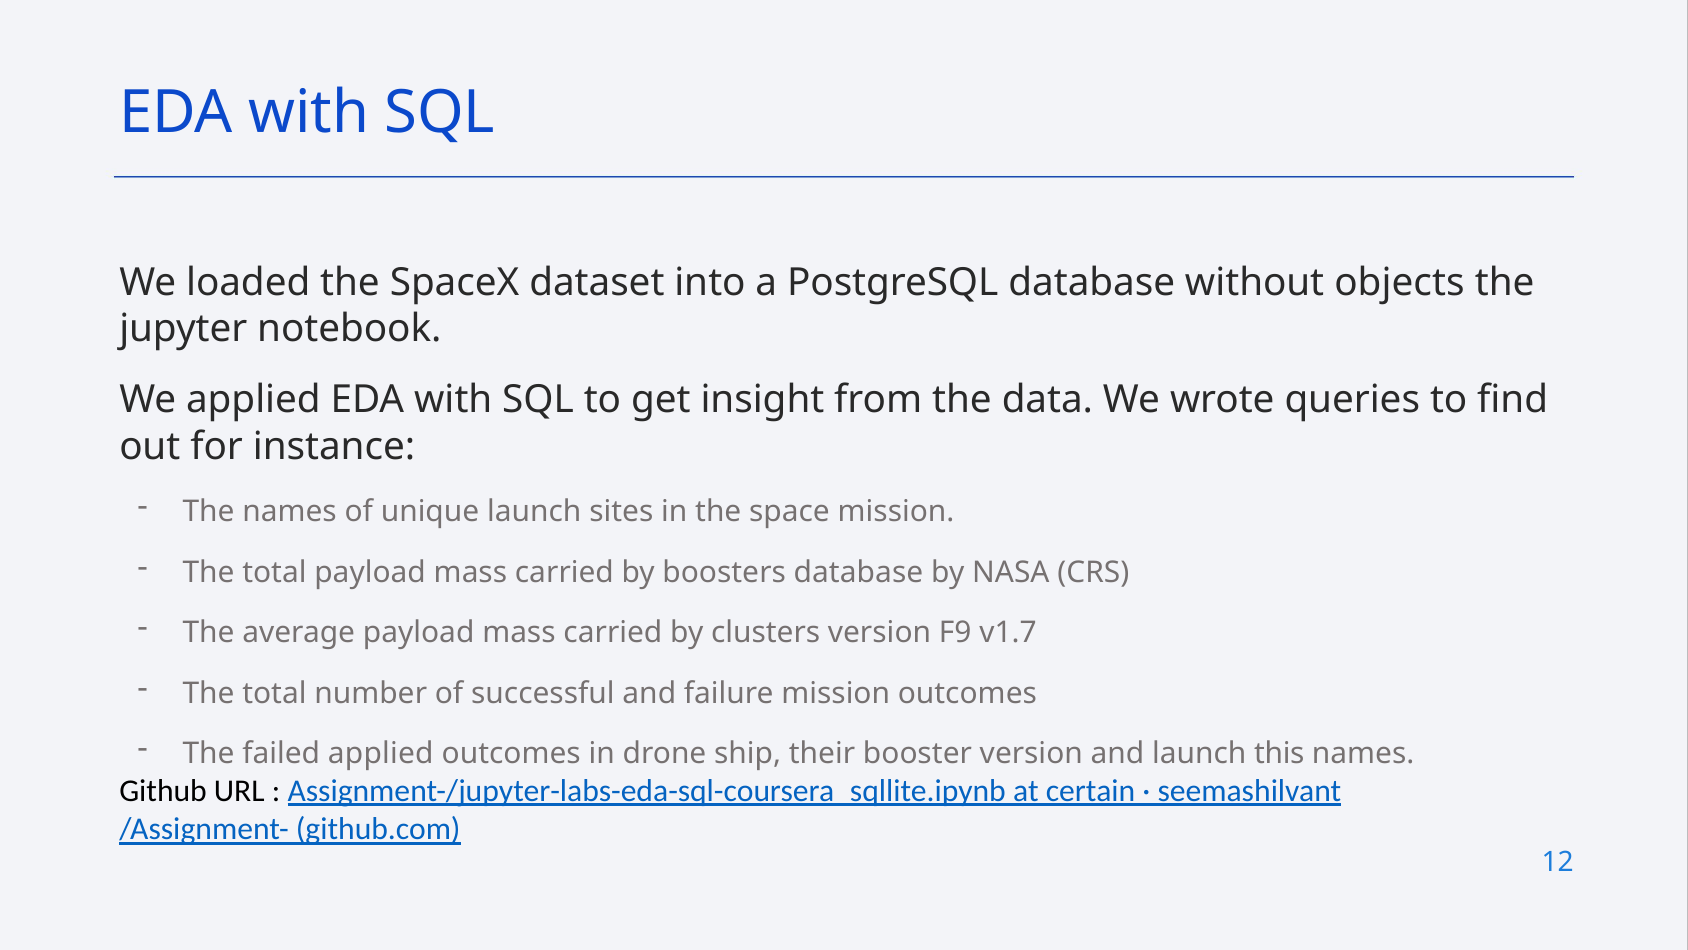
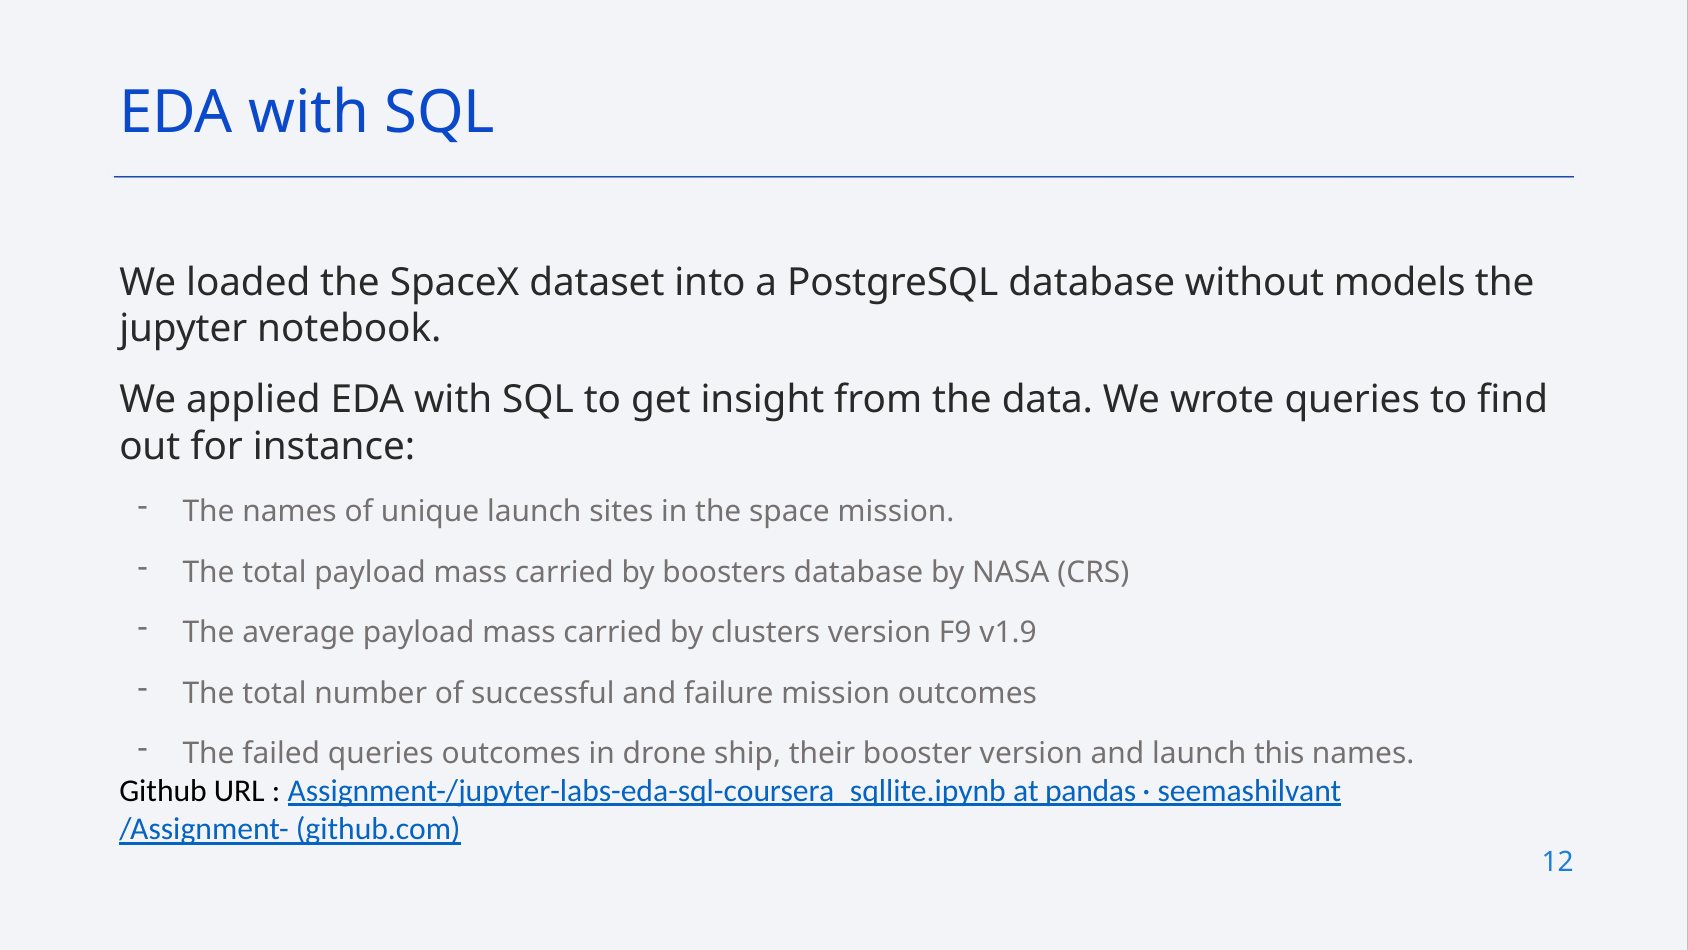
objects: objects -> models
v1.7: v1.7 -> v1.9
failed applied: applied -> queries
certain: certain -> pandas
